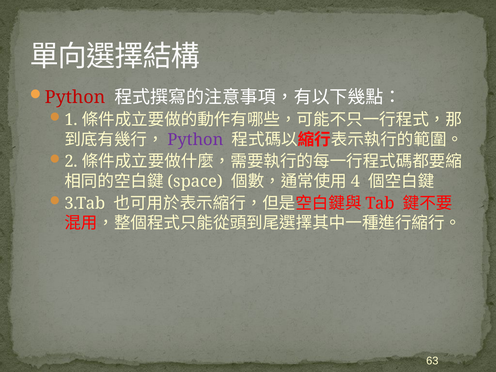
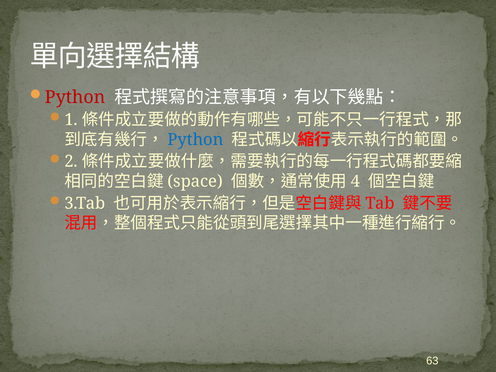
Python at (195, 140) colour: purple -> blue
